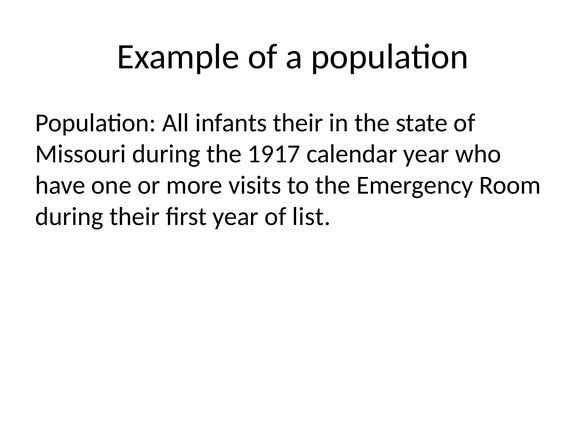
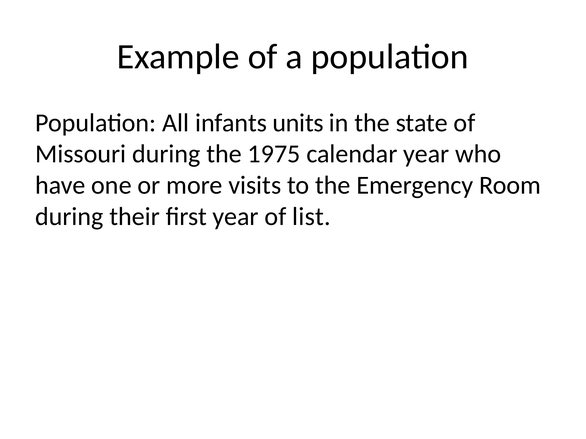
infants their: their -> units
1917: 1917 -> 1975
